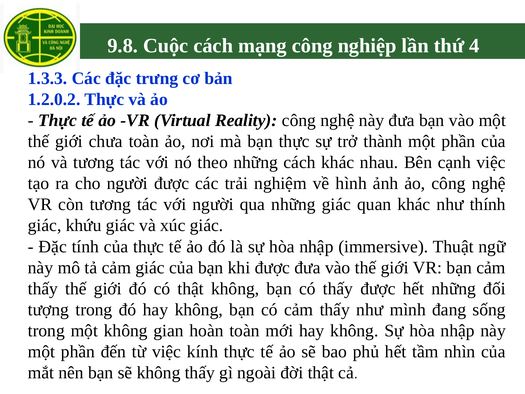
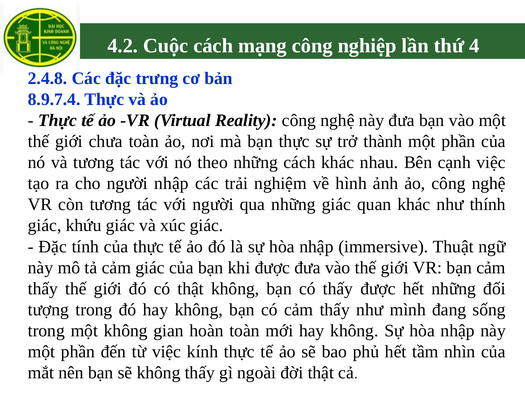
9.8: 9.8 -> 4.2
1.3.3: 1.3.3 -> 2.4.8
1.2.0.2: 1.2.0.2 -> 8.9.7.4
người được: được -> nhập
